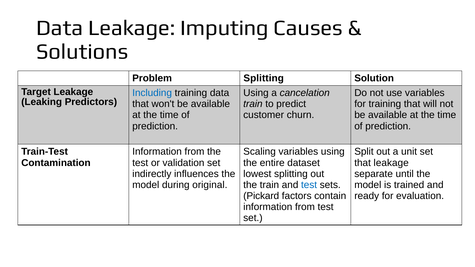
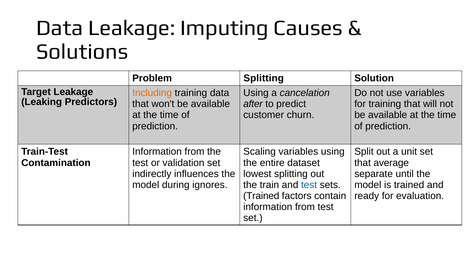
Including colour: blue -> orange
train at (253, 104): train -> after
that leakage: leakage -> average
original: original -> ignores
Pickard at (261, 196): Pickard -> Trained
